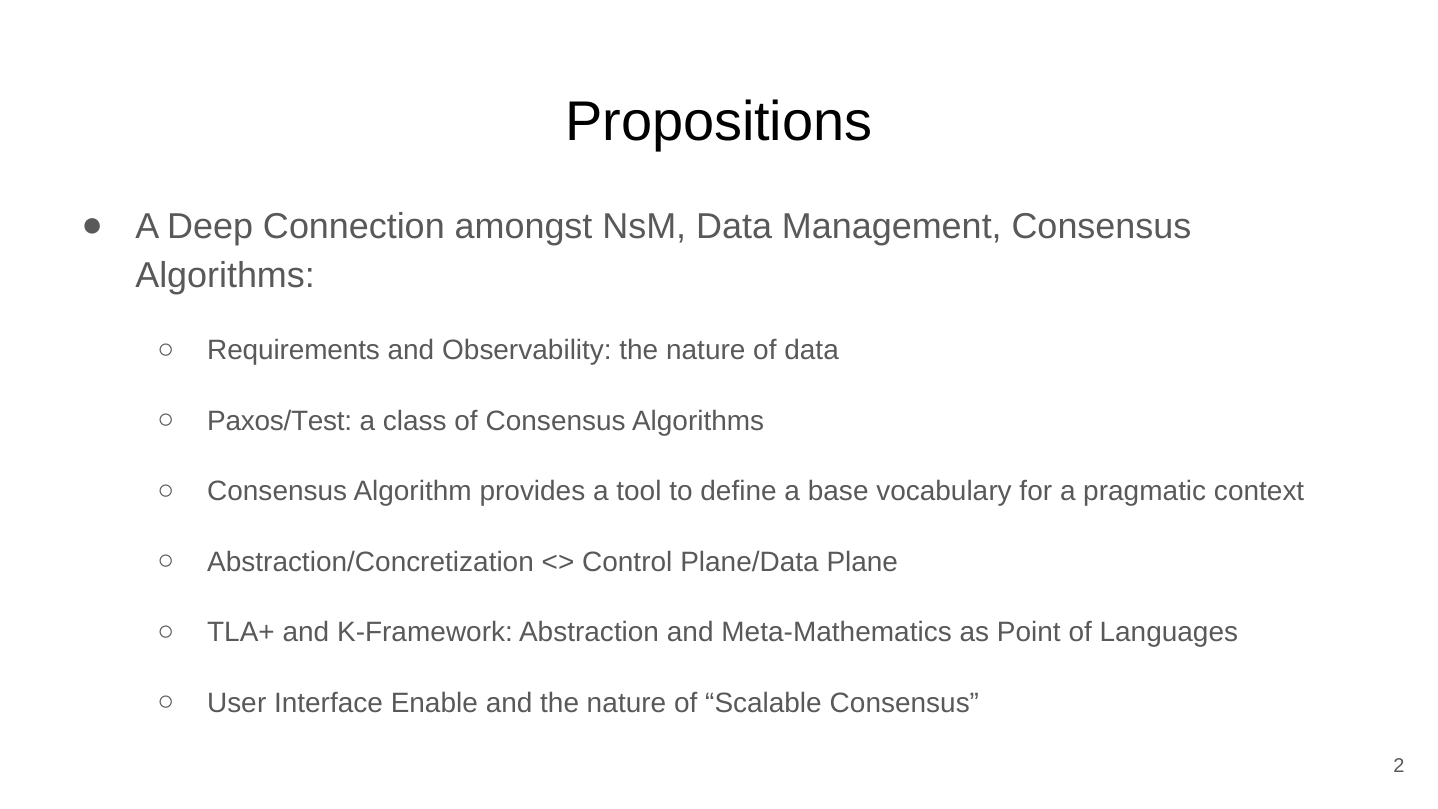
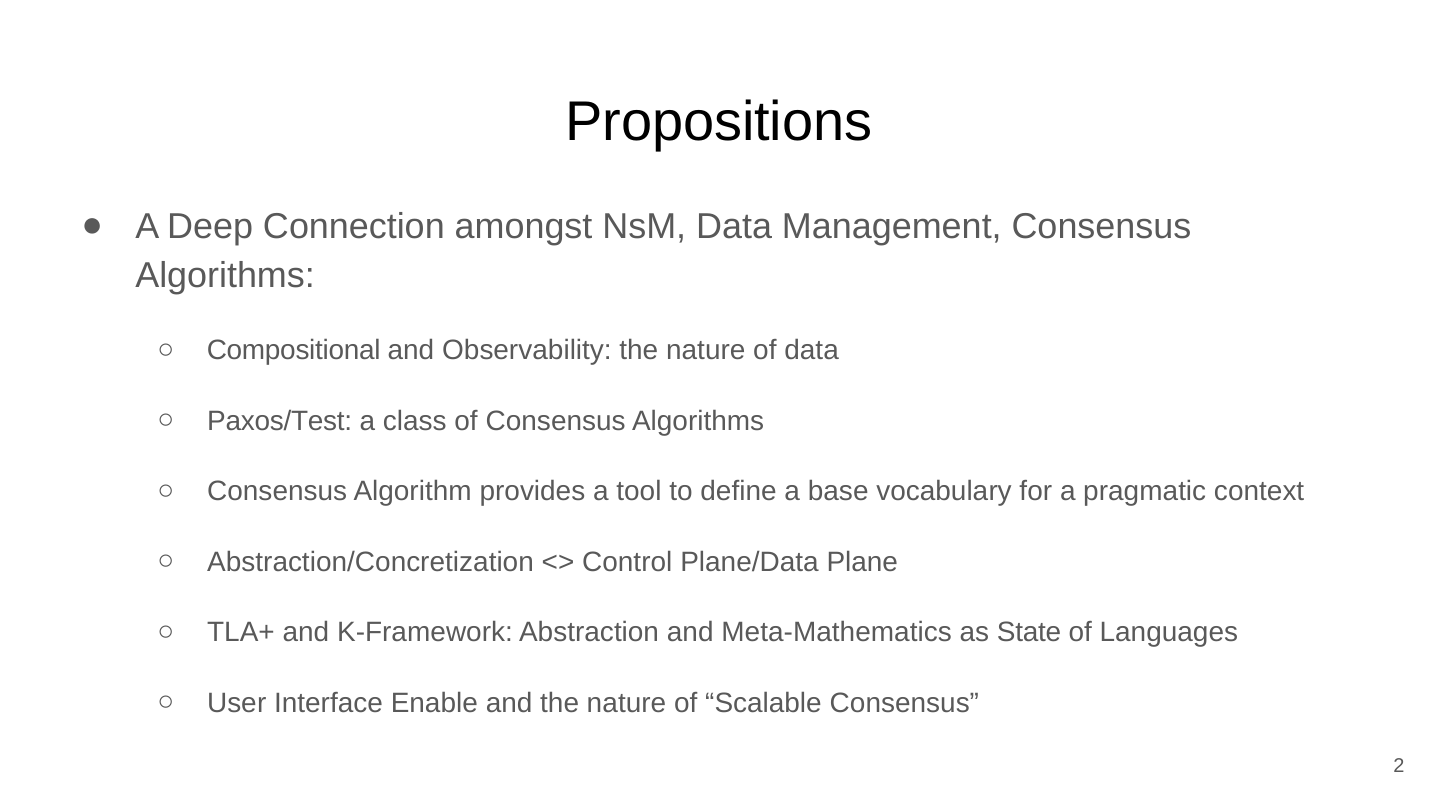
Requirements: Requirements -> Compositional
Point: Point -> State
